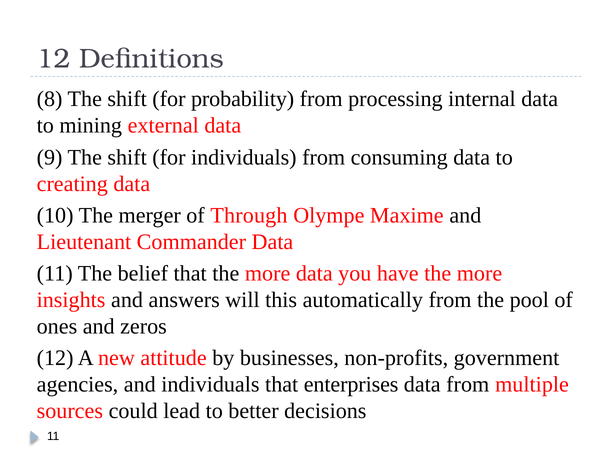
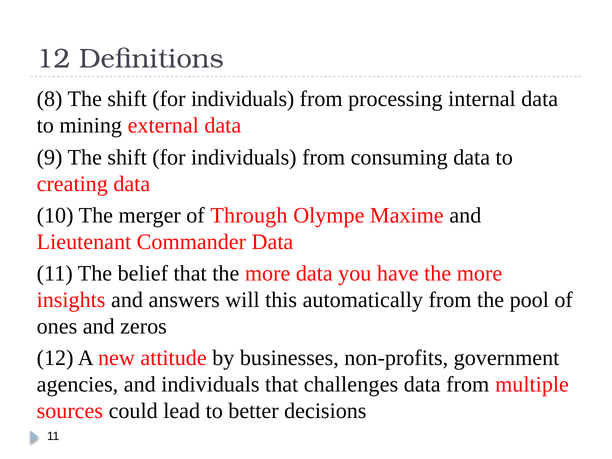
probability at (243, 99): probability -> individuals
enterprises: enterprises -> challenges
